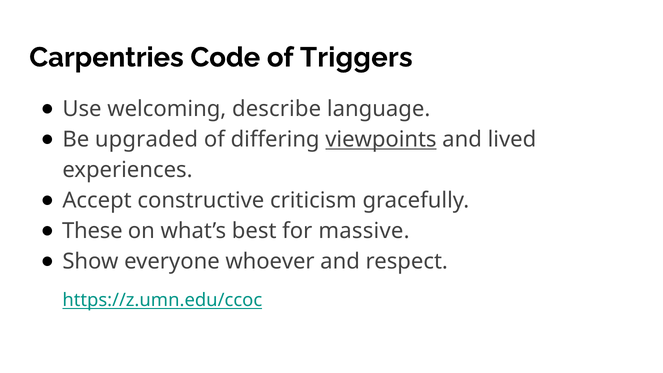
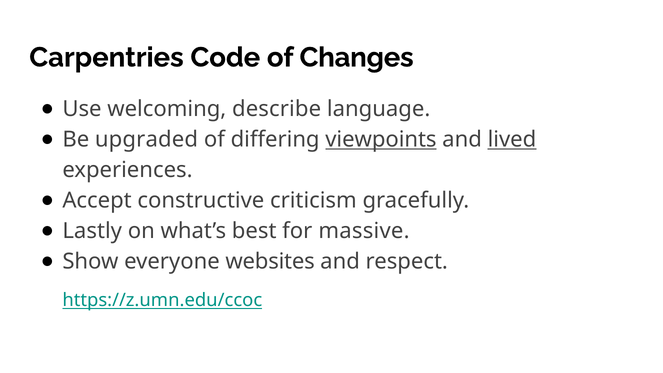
Triggers: Triggers -> Changes
lived underline: none -> present
These: These -> Lastly
whoever: whoever -> websites
